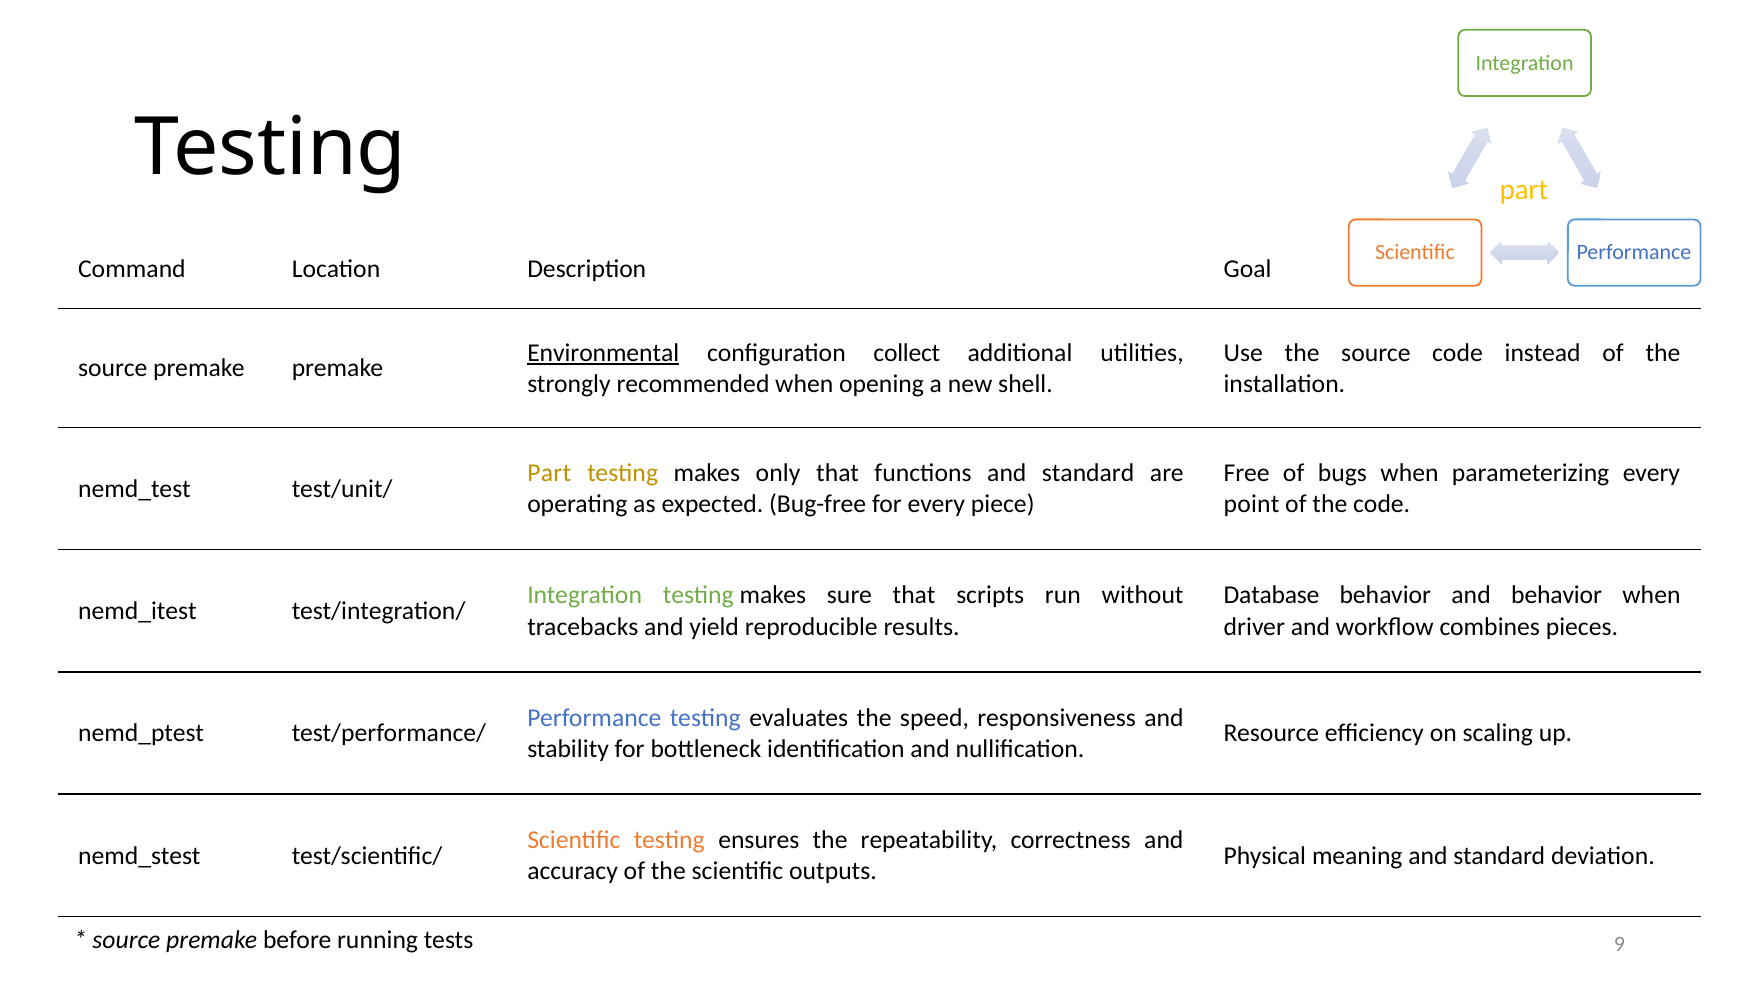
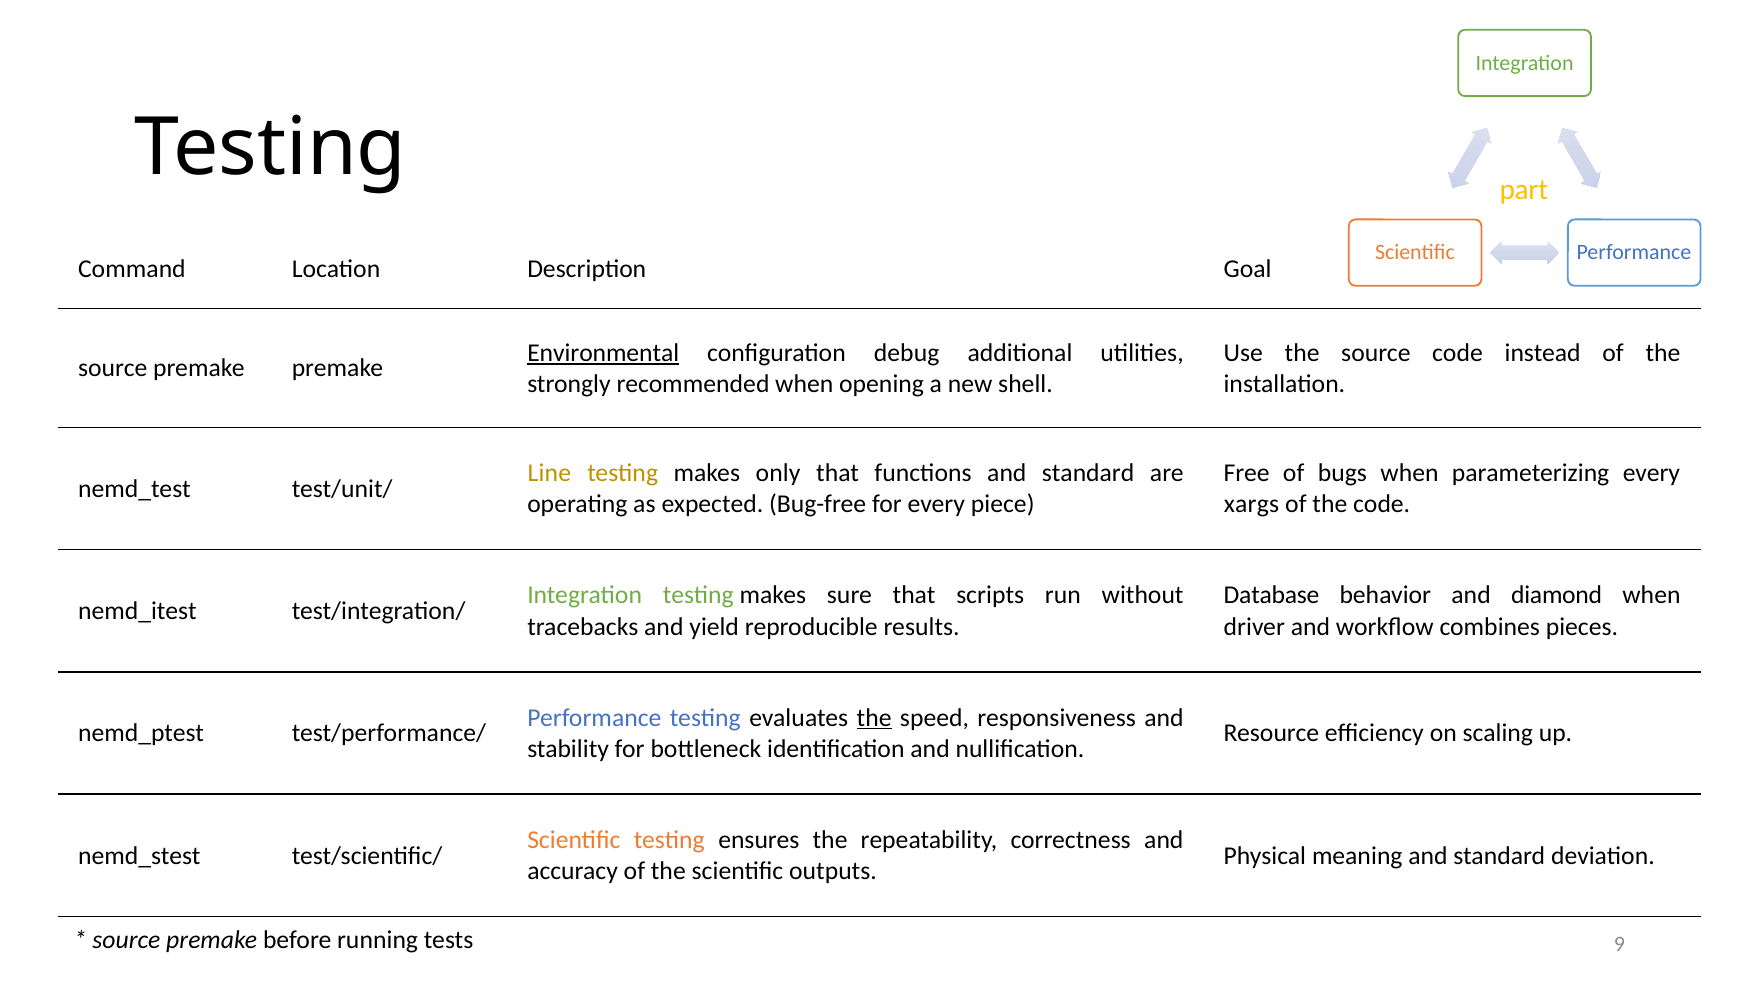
collect: collect -> debug
Part at (549, 473): Part -> Line
point: point -> xargs
and behavior: behavior -> diamond
the at (874, 718) underline: none -> present
